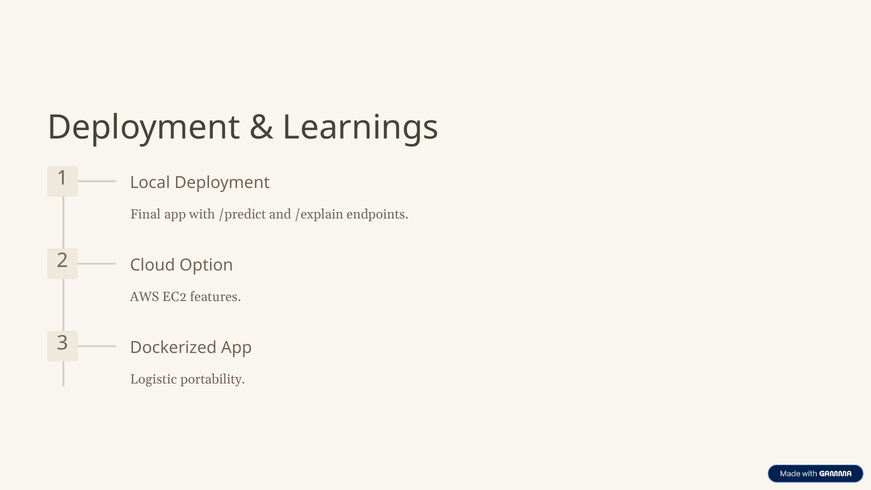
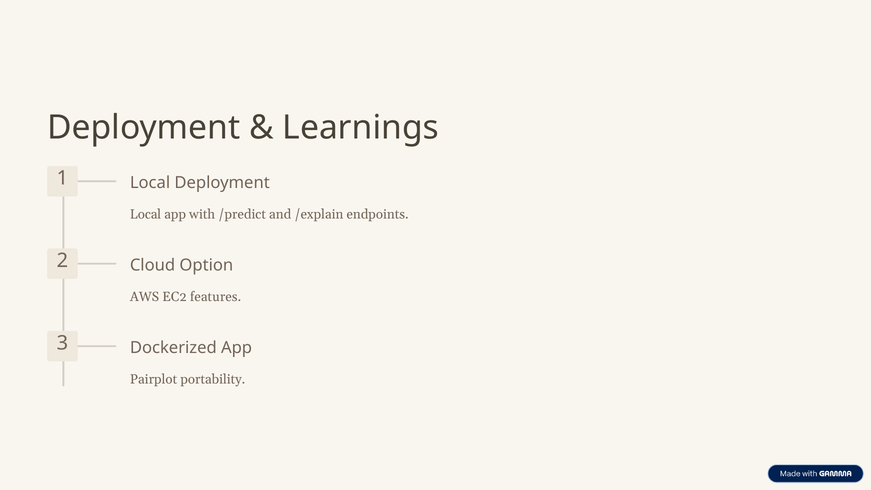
Final at (145, 214): Final -> Local
Logistic: Logistic -> Pairplot
